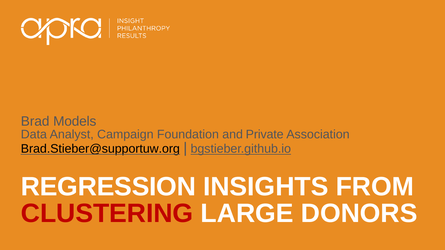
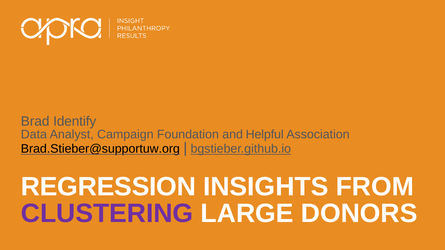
Models: Models -> Identify
Private: Private -> Helpful
CLUSTERING colour: red -> purple
